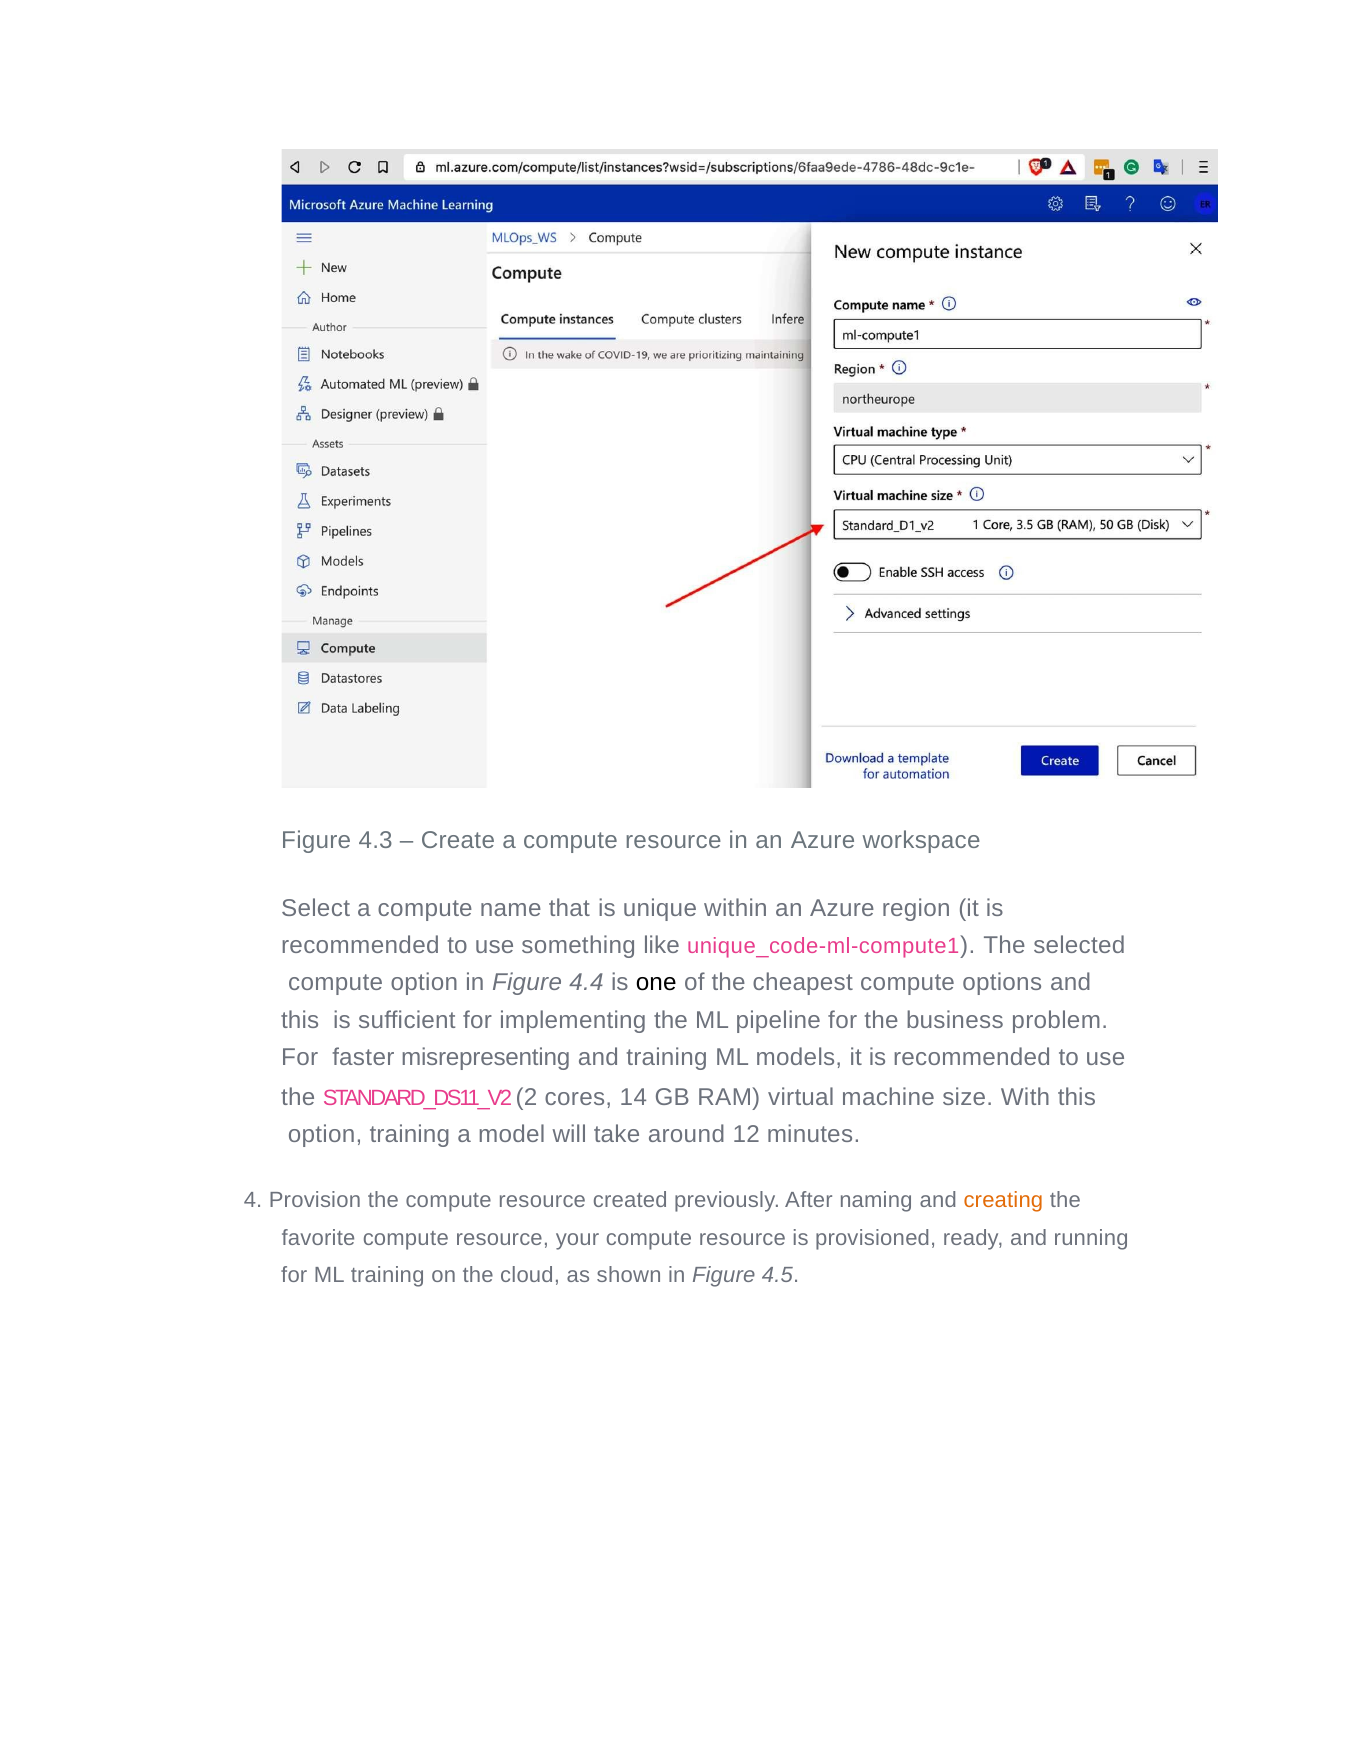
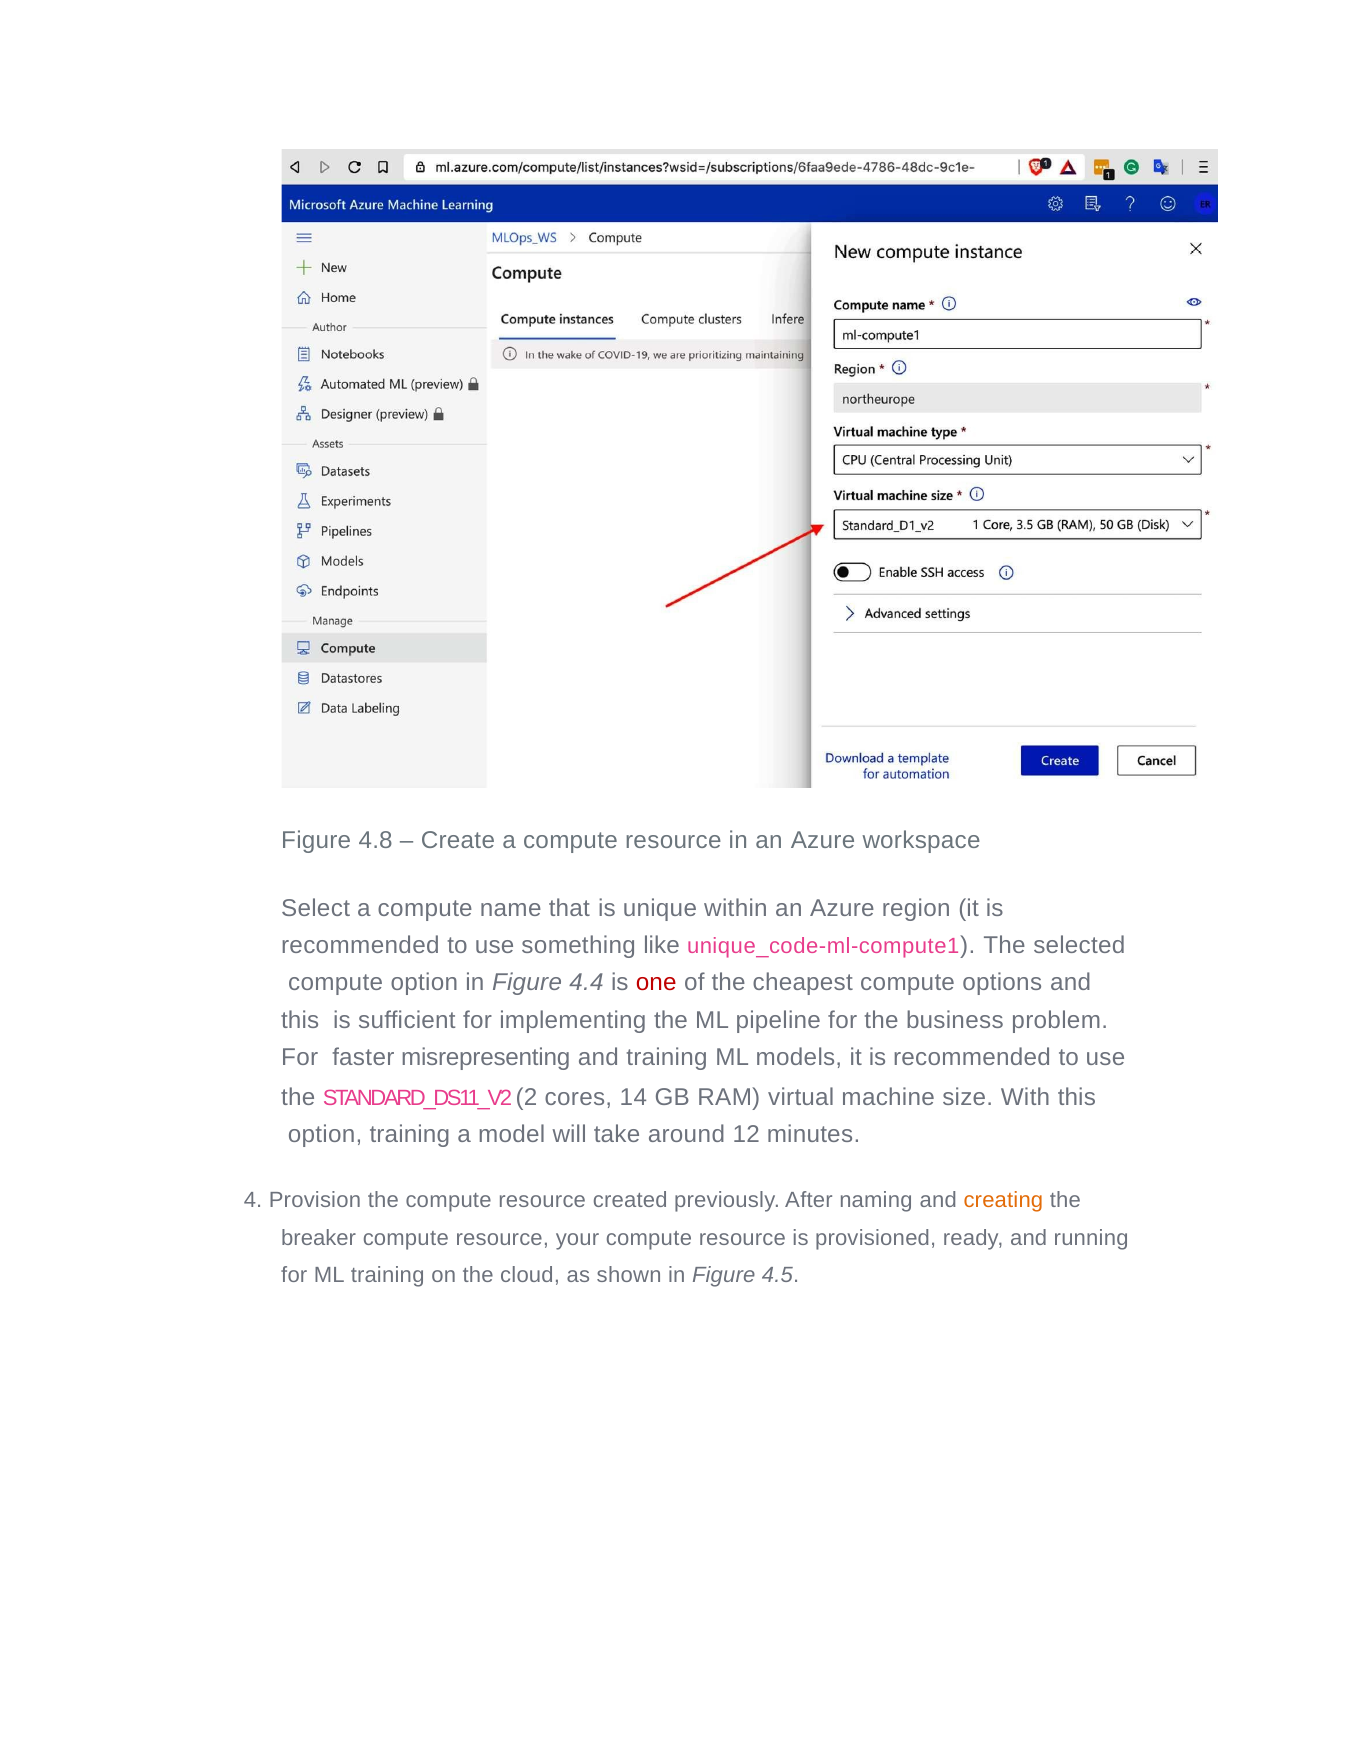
4.3: 4.3 -> 4.8
one colour: black -> red
favorite: favorite -> breaker
